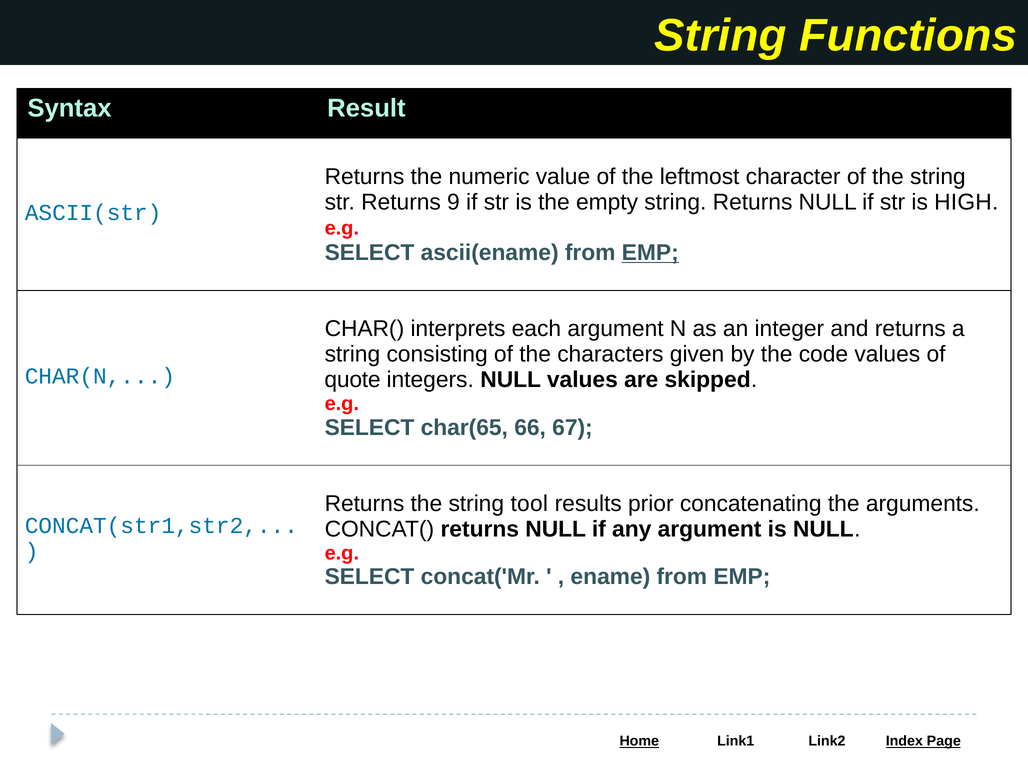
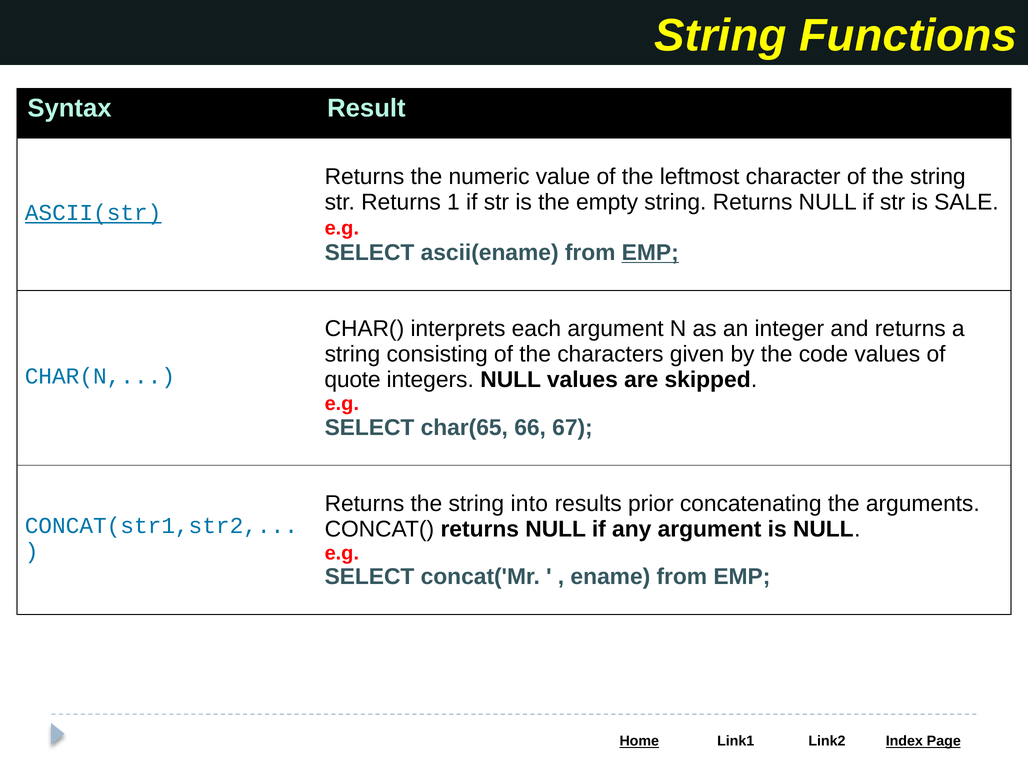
9: 9 -> 1
HIGH: HIGH -> SALE
ASCII(str underline: none -> present
tool: tool -> into
